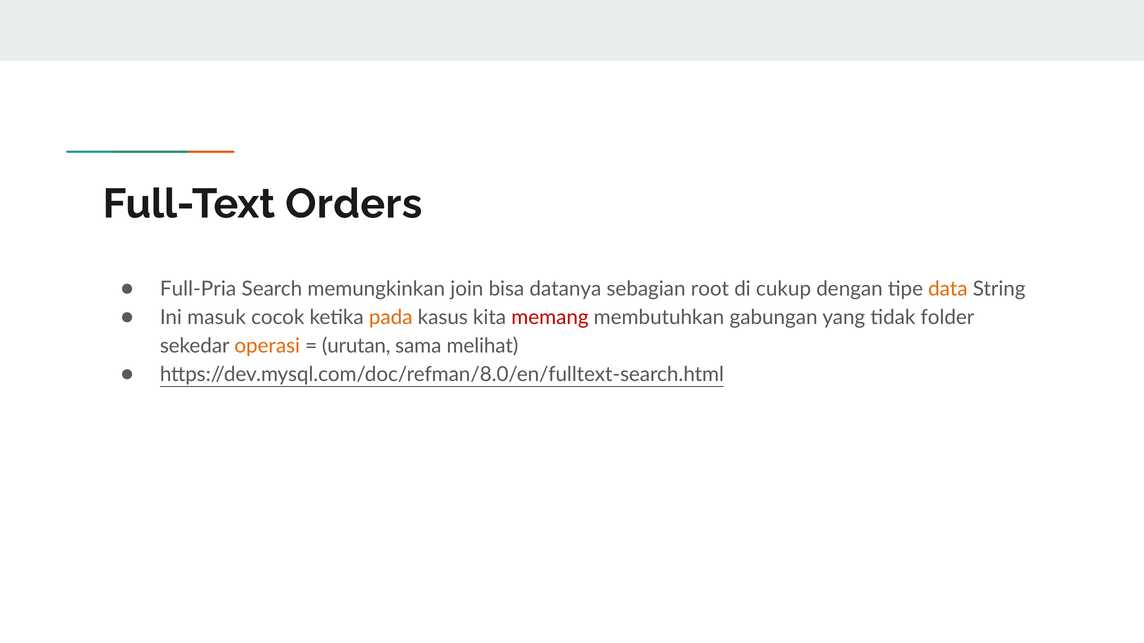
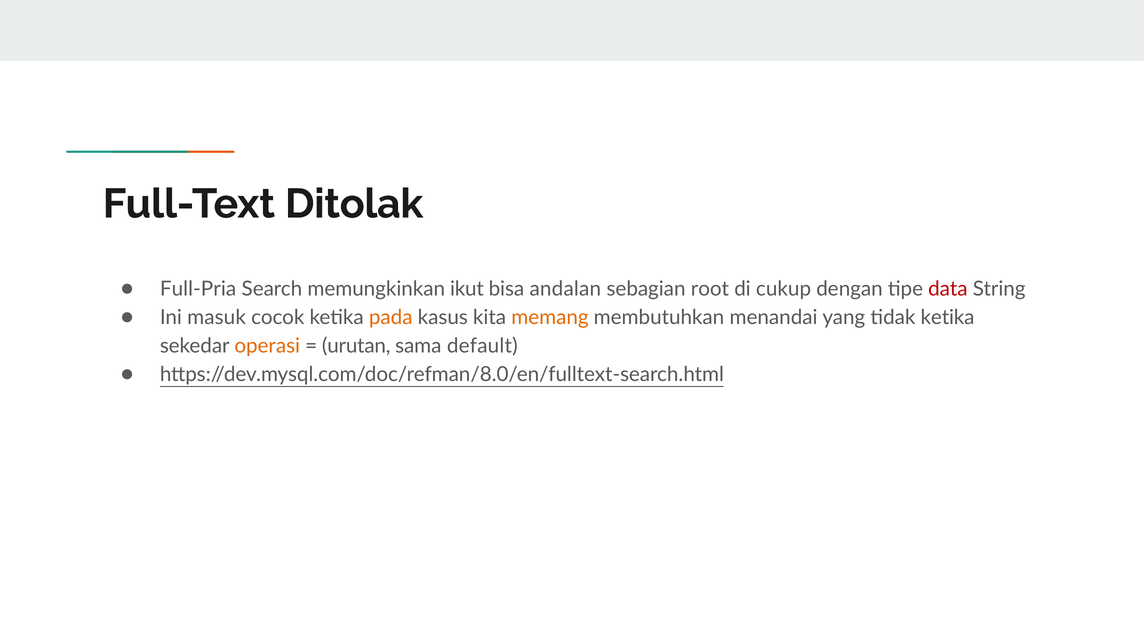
Orders: Orders -> Ditolak
join: join -> ikut
datanya: datanya -> andalan
data colour: orange -> red
memang colour: red -> orange
gabungan: gabungan -> menandai
tidak folder: folder -> ketika
melihat: melihat -> default
